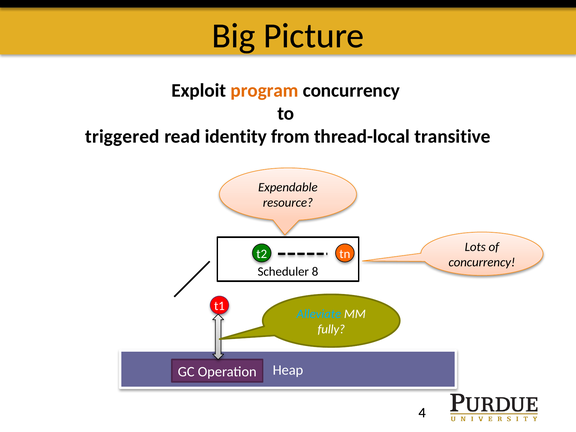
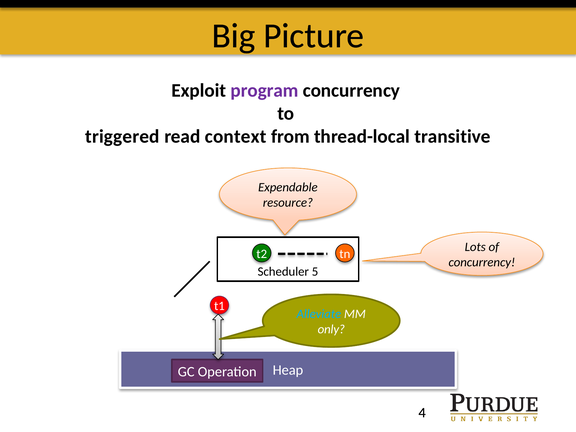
program colour: orange -> purple
identity: identity -> context
8: 8 -> 5
fully: fully -> only
